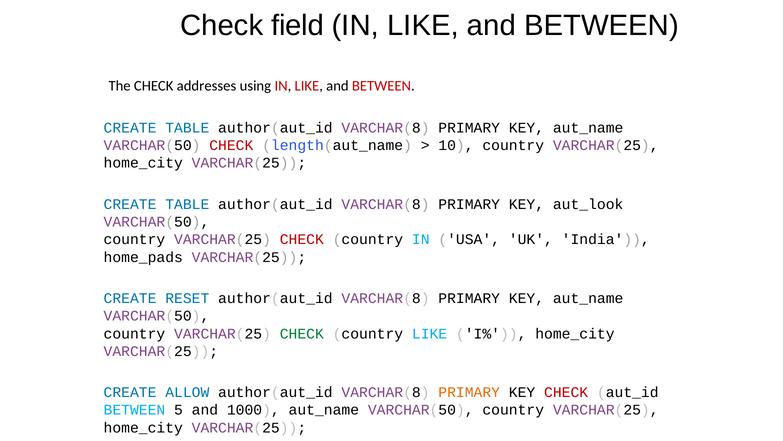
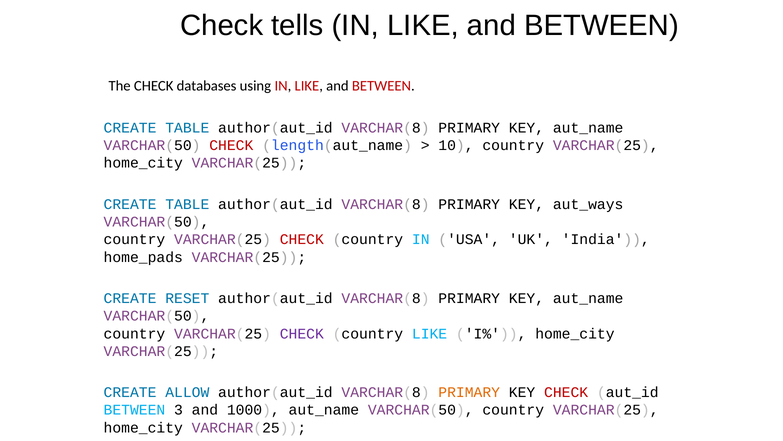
field: field -> tells
addresses: addresses -> databases
aut_look: aut_look -> aut_ways
CHECK at (302, 333) colour: green -> purple
5: 5 -> 3
